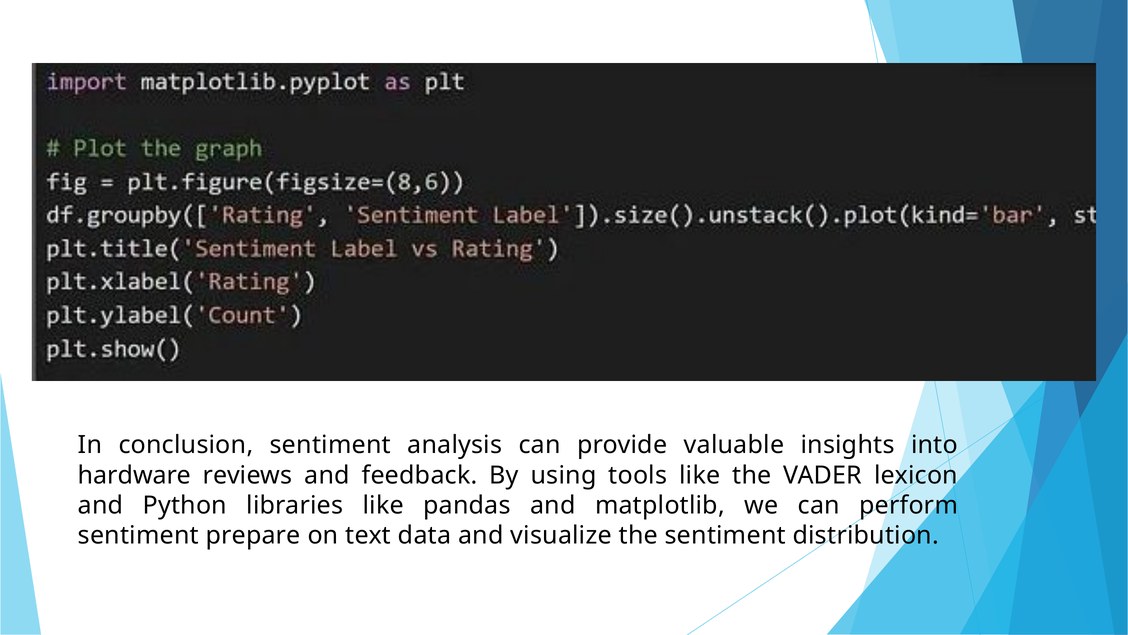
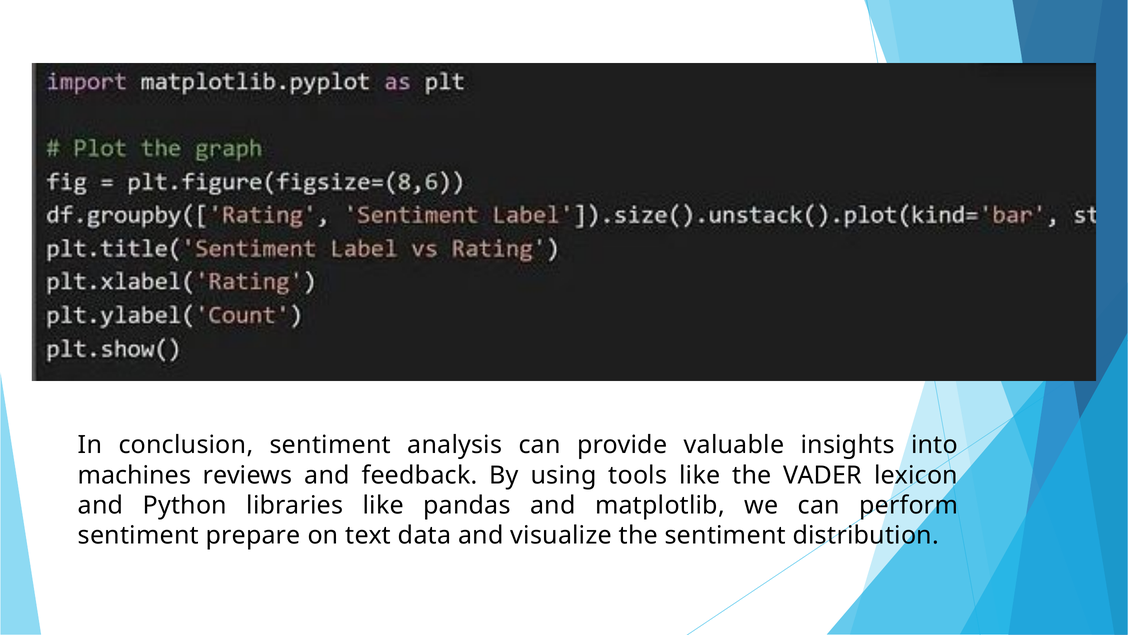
hardware: hardware -> machines
